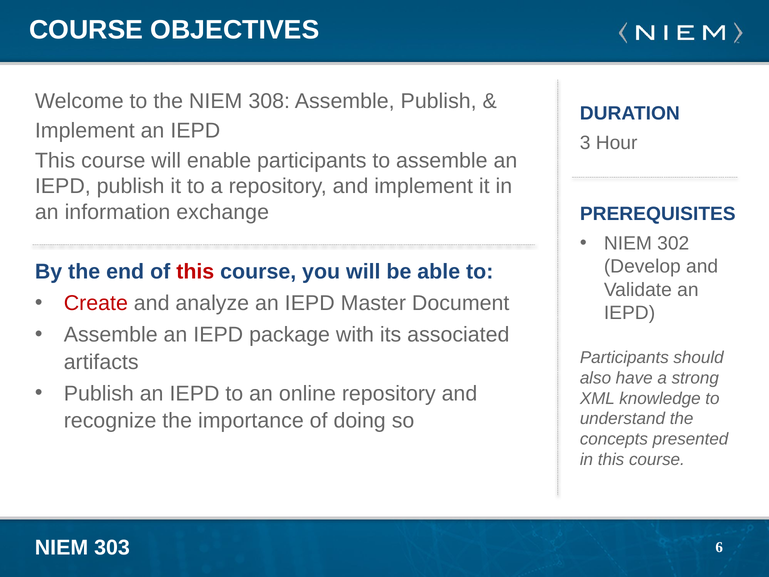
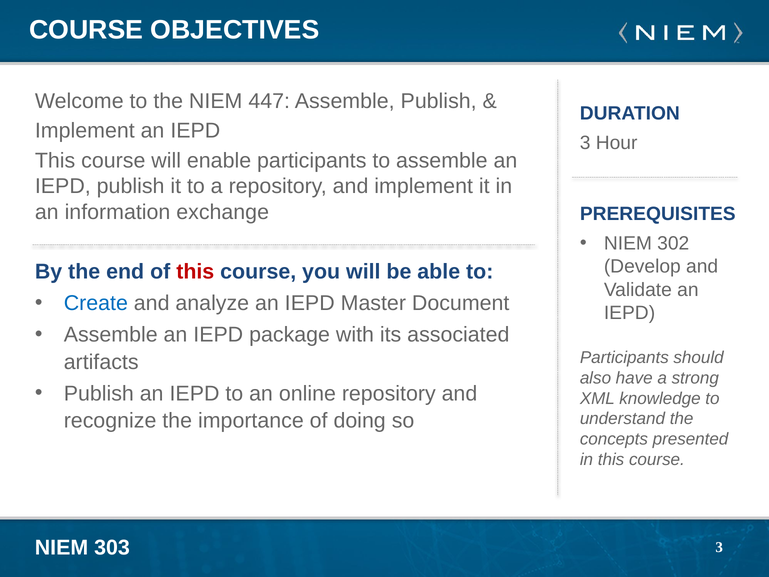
308: 308 -> 447
Create colour: red -> blue
303 6: 6 -> 3
